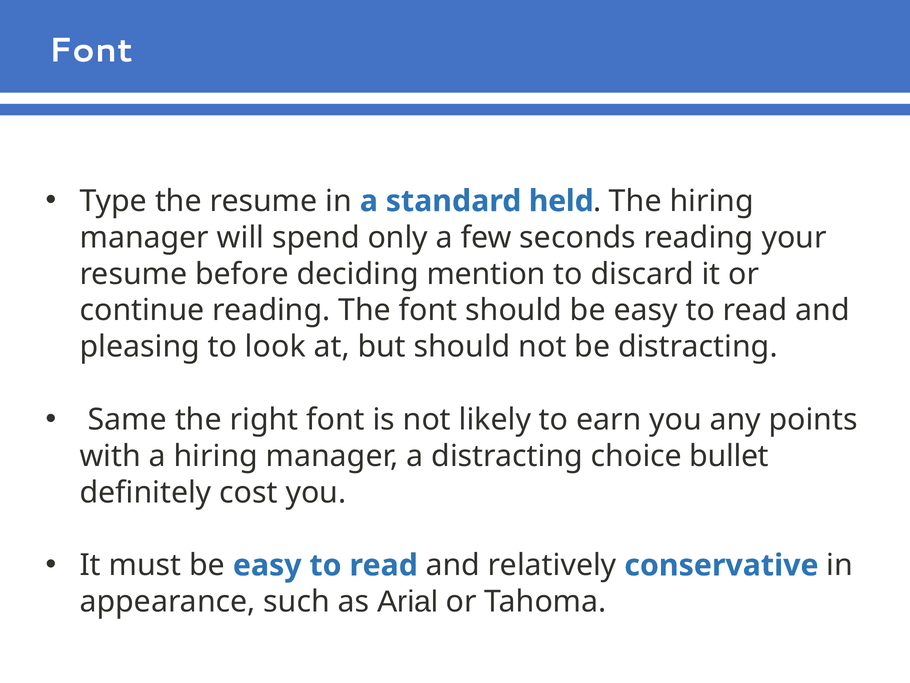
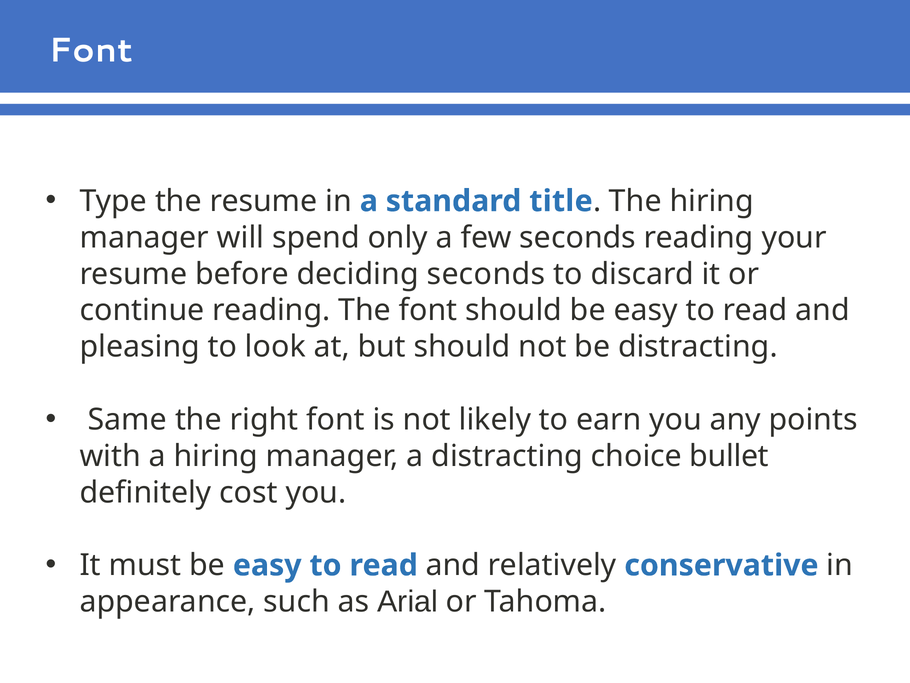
held: held -> title
deciding mention: mention -> seconds
